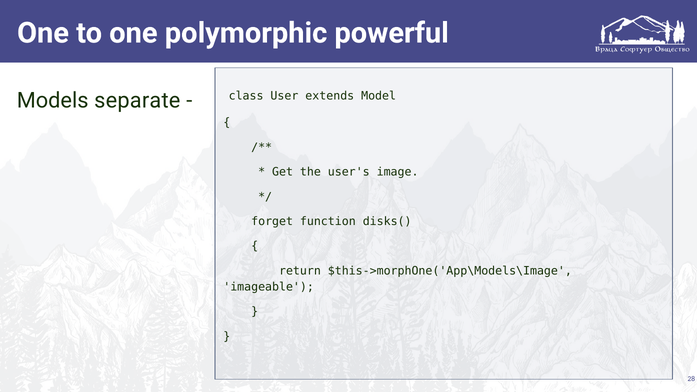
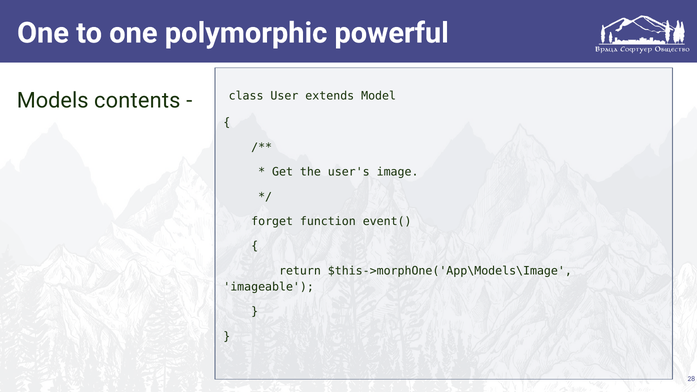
separate: separate -> contents
disks(: disks( -> event(
